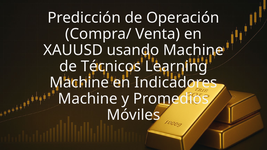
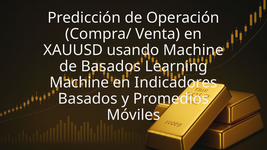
de Técnicos: Técnicos -> Basados
Machine at (88, 99): Machine -> Basados
